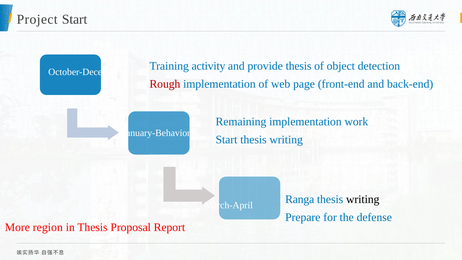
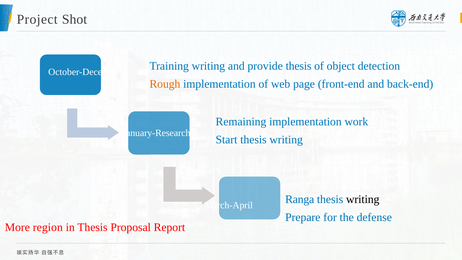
Project Start: Start -> Shot
Training activity: activity -> writing
Rough colour: red -> orange
January-Behavior: January-Behavior -> January-Research
